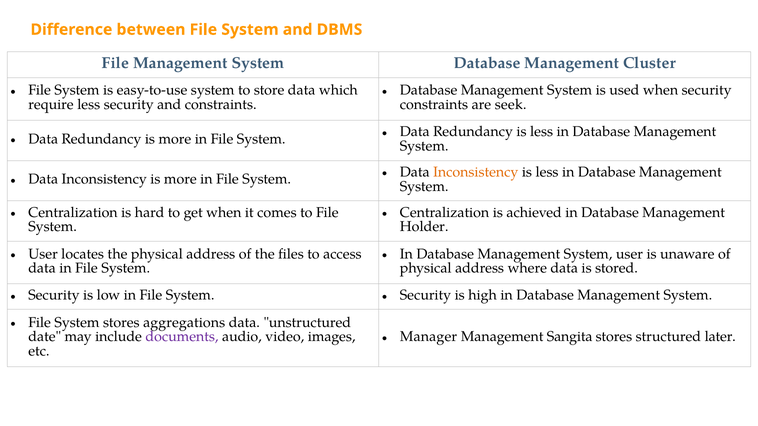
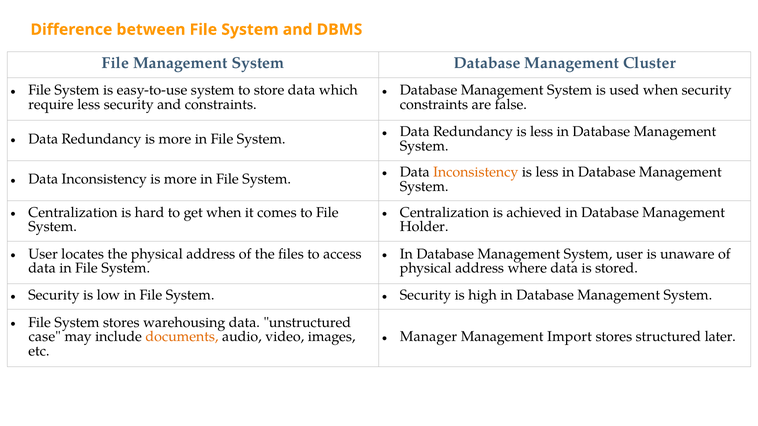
seek: seek -> false
aggregations: aggregations -> warehousing
Sangita: Sangita -> Import
date: date -> case
documents colour: purple -> orange
